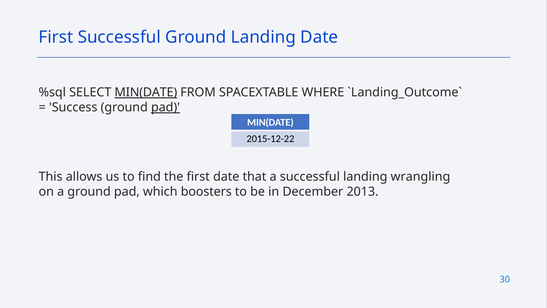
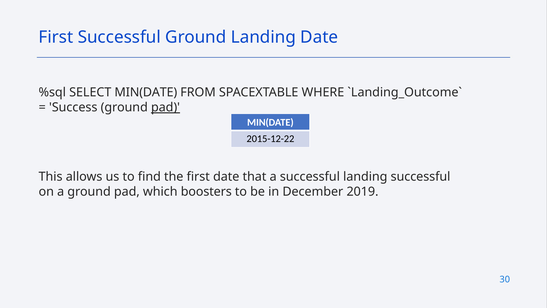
MIN(DATE at (146, 92) underline: present -> none
landing wrangling: wrangling -> successful
2013: 2013 -> 2019
